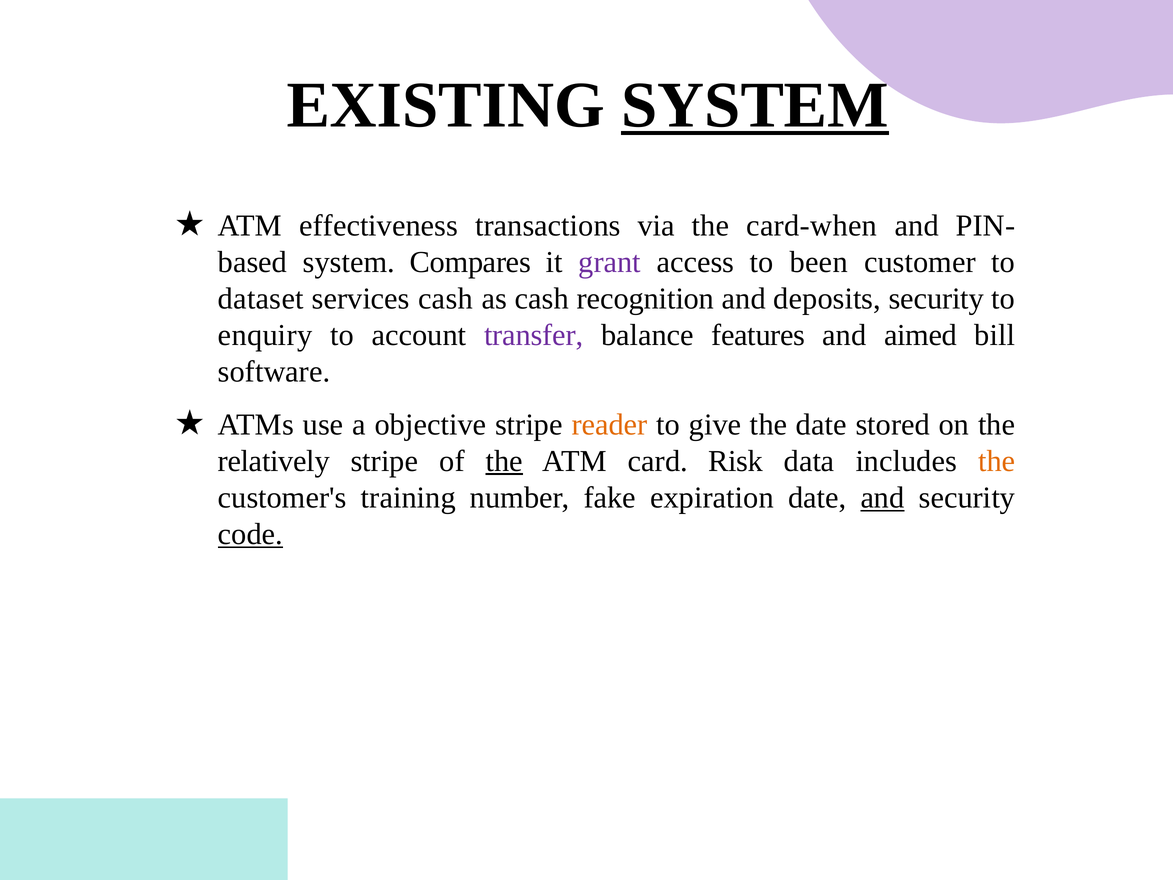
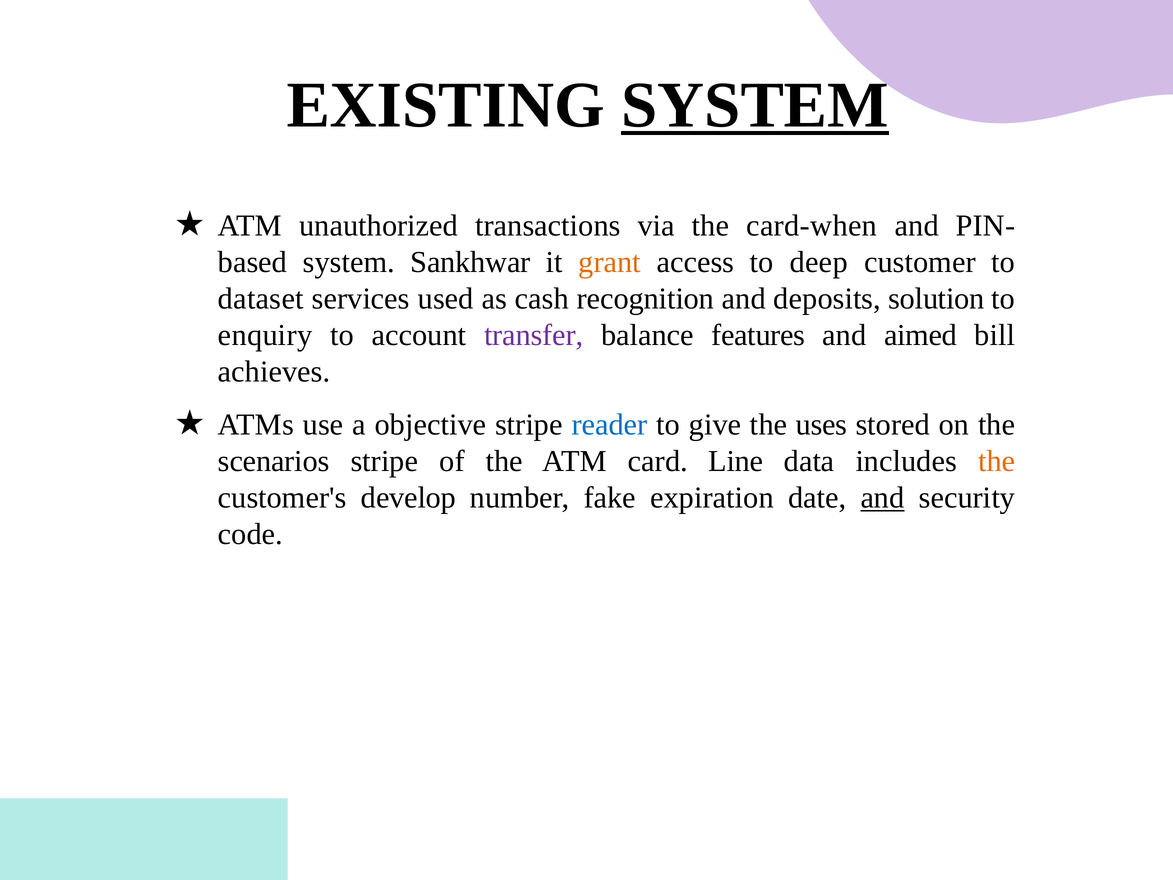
effectiveness: effectiveness -> unauthorized
Compares: Compares -> Sankhwar
grant colour: purple -> orange
been: been -> deep
services cash: cash -> used
deposits security: security -> solution
software: software -> achieves
reader colour: orange -> blue
the date: date -> uses
relatively: relatively -> scenarios
the at (504, 461) underline: present -> none
Risk: Risk -> Line
training: training -> develop
code underline: present -> none
